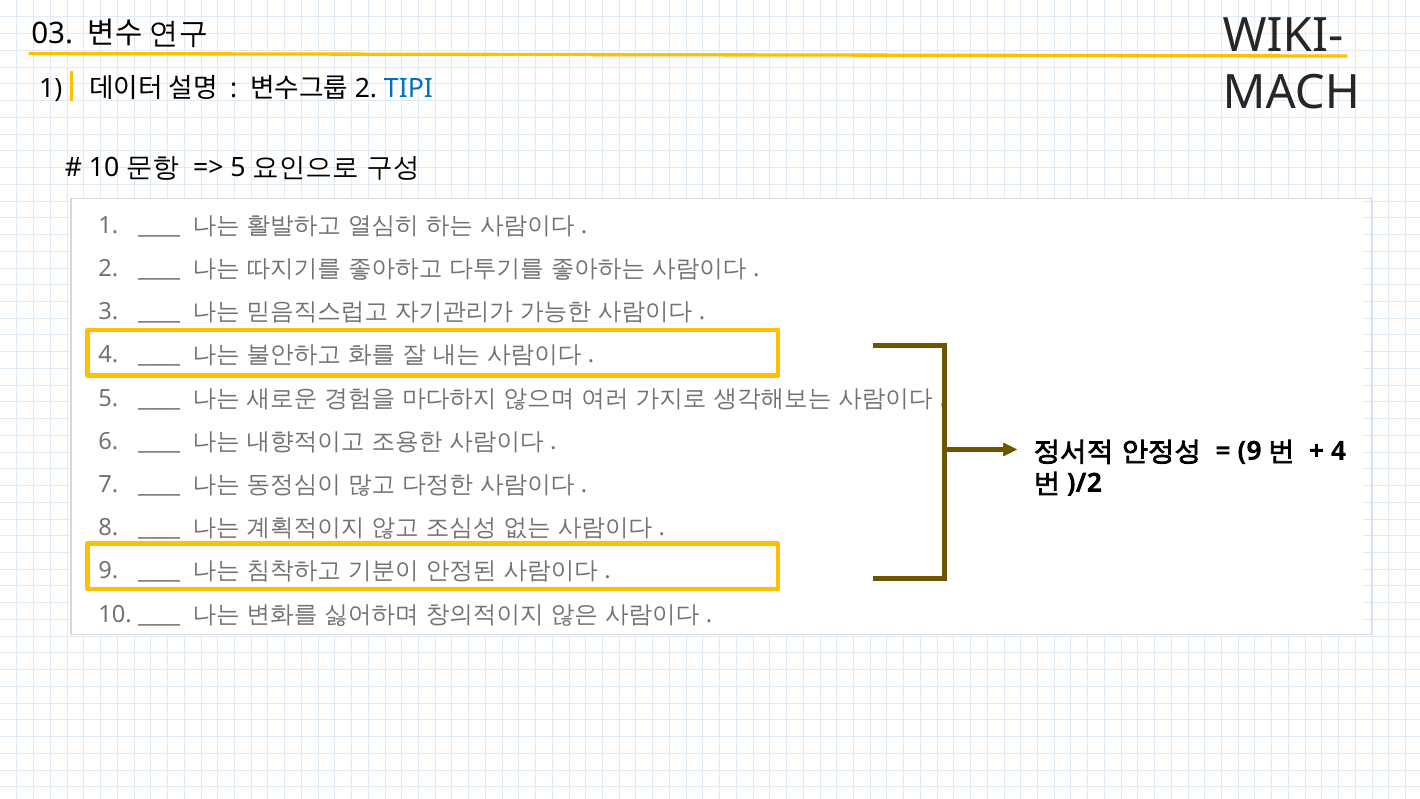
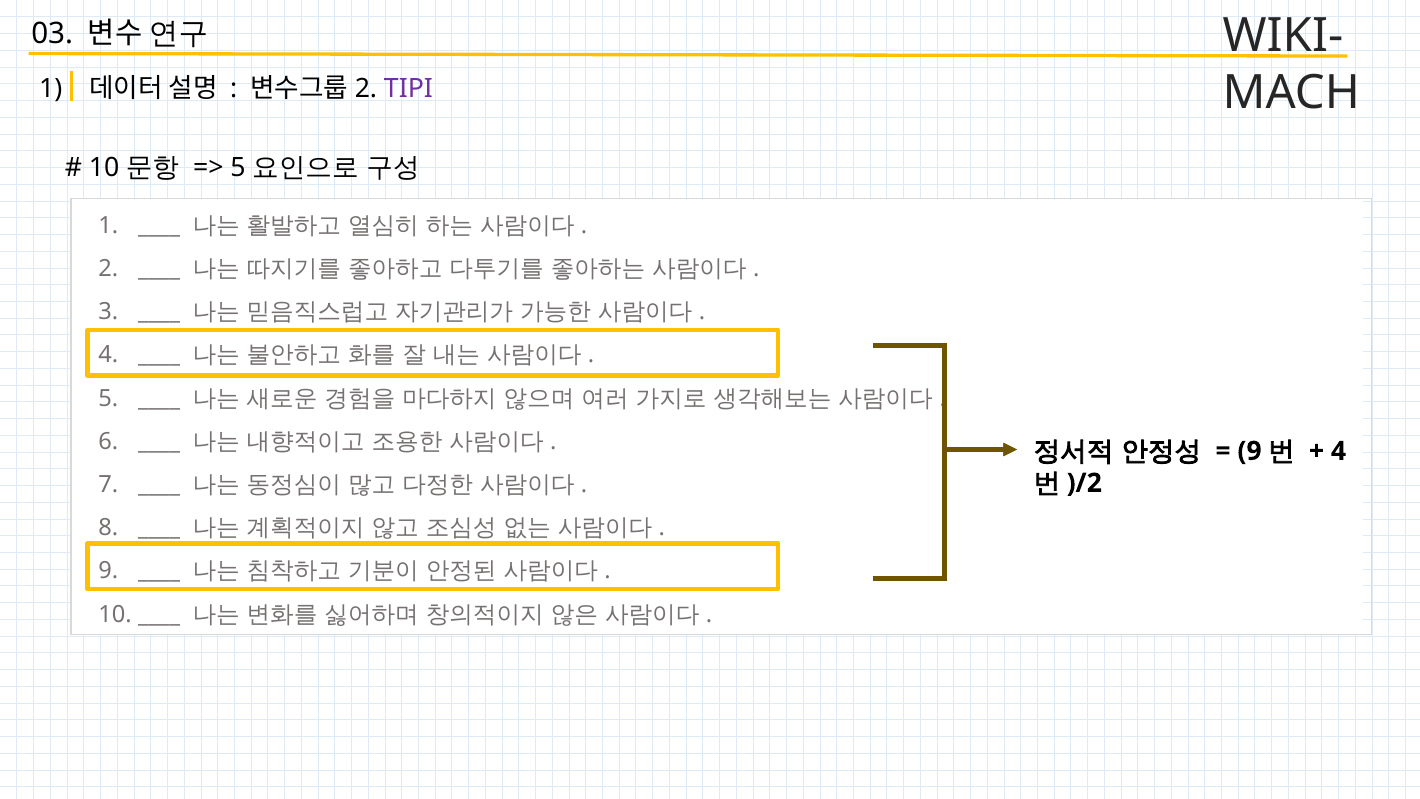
TIPI colour: blue -> purple
